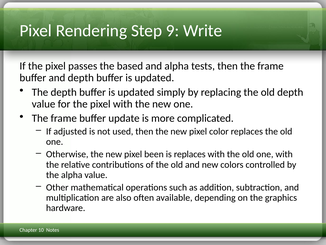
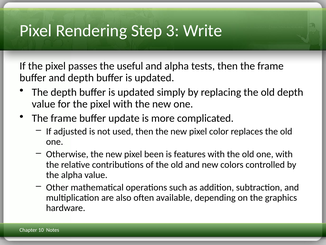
9: 9 -> 3
based: based -> useful
is replaces: replaces -> features
